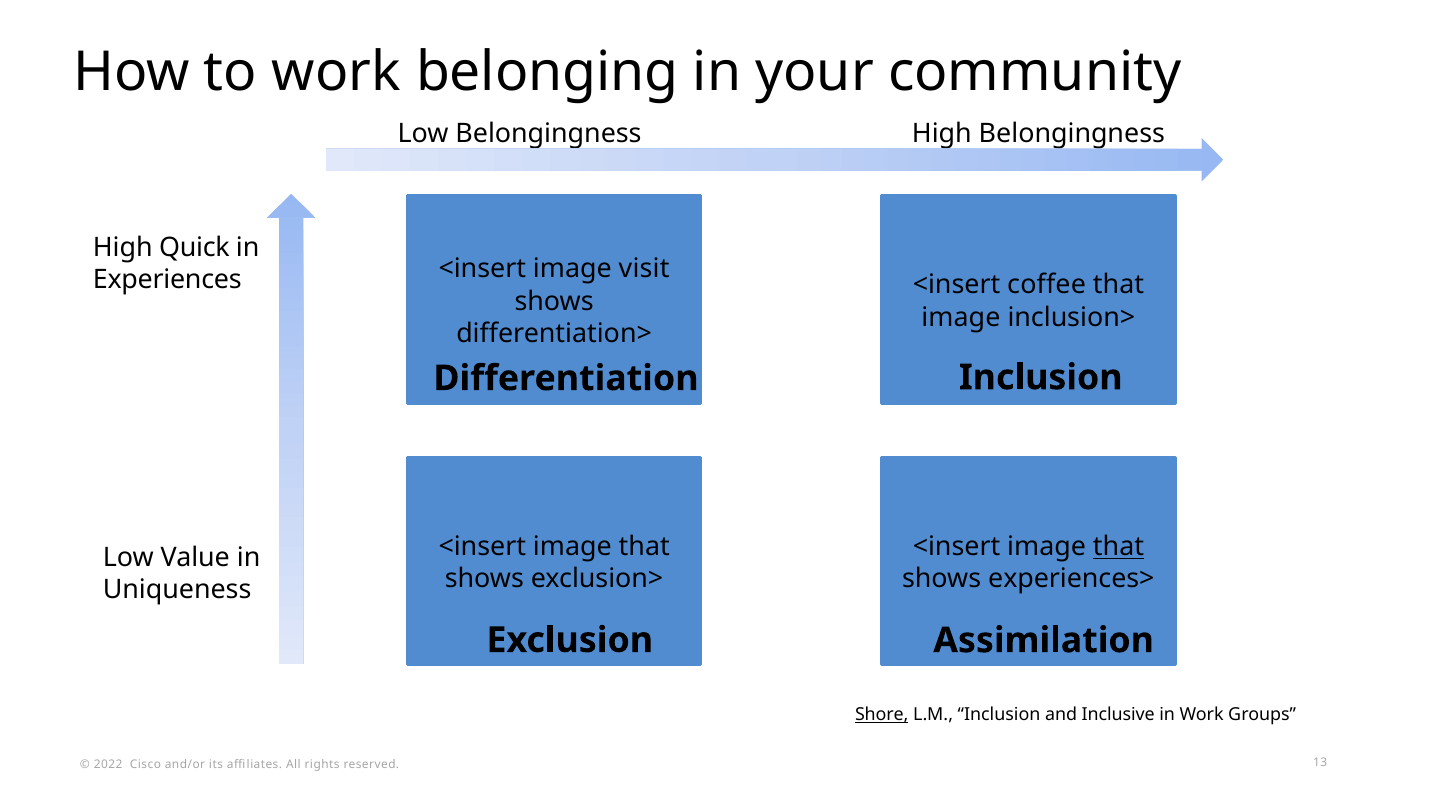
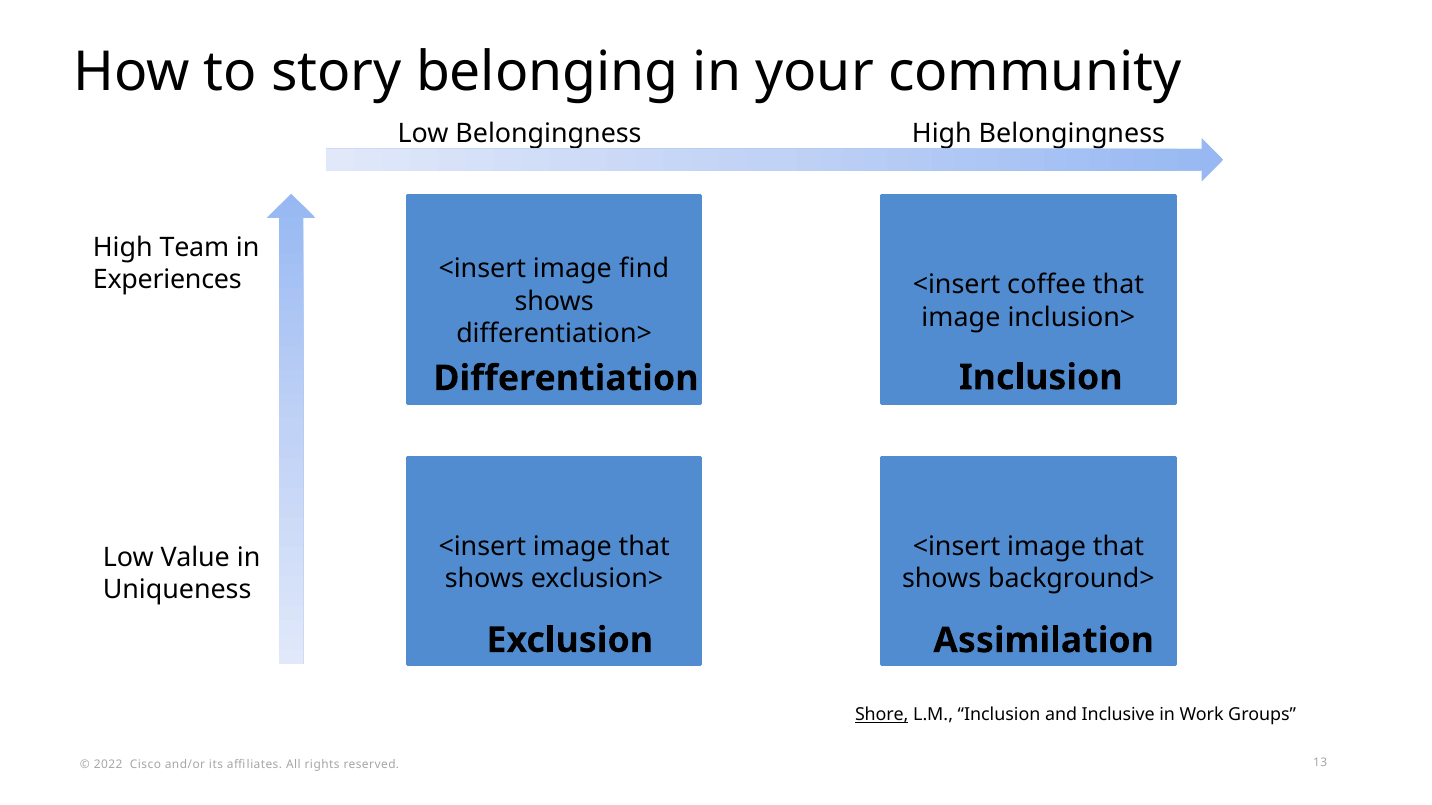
to work: work -> story
Quick: Quick -> Team
visit: visit -> find
that at (1118, 547) underline: present -> none
experiences>: experiences> -> background>
